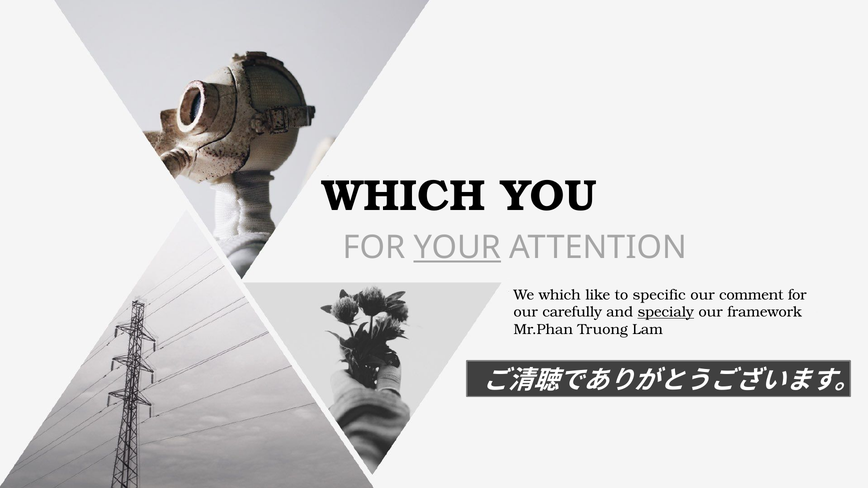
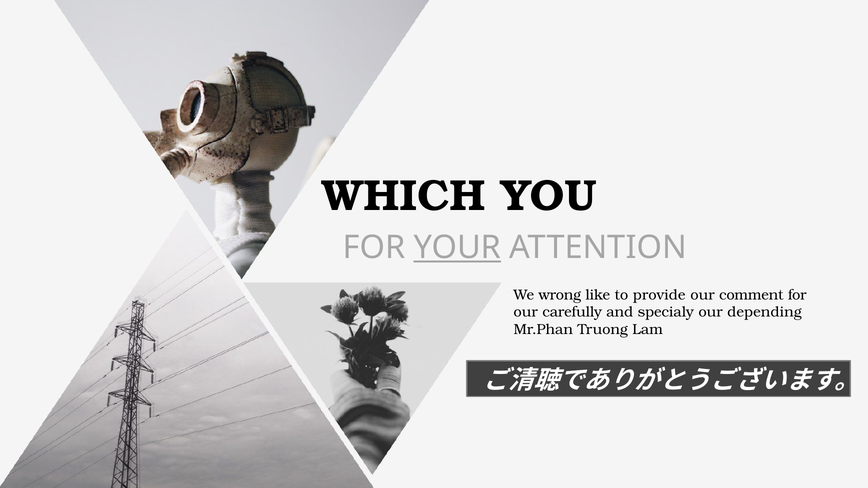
We which: which -> wrong
specific: specific -> provide
specialy underline: present -> none
framework: framework -> depending
